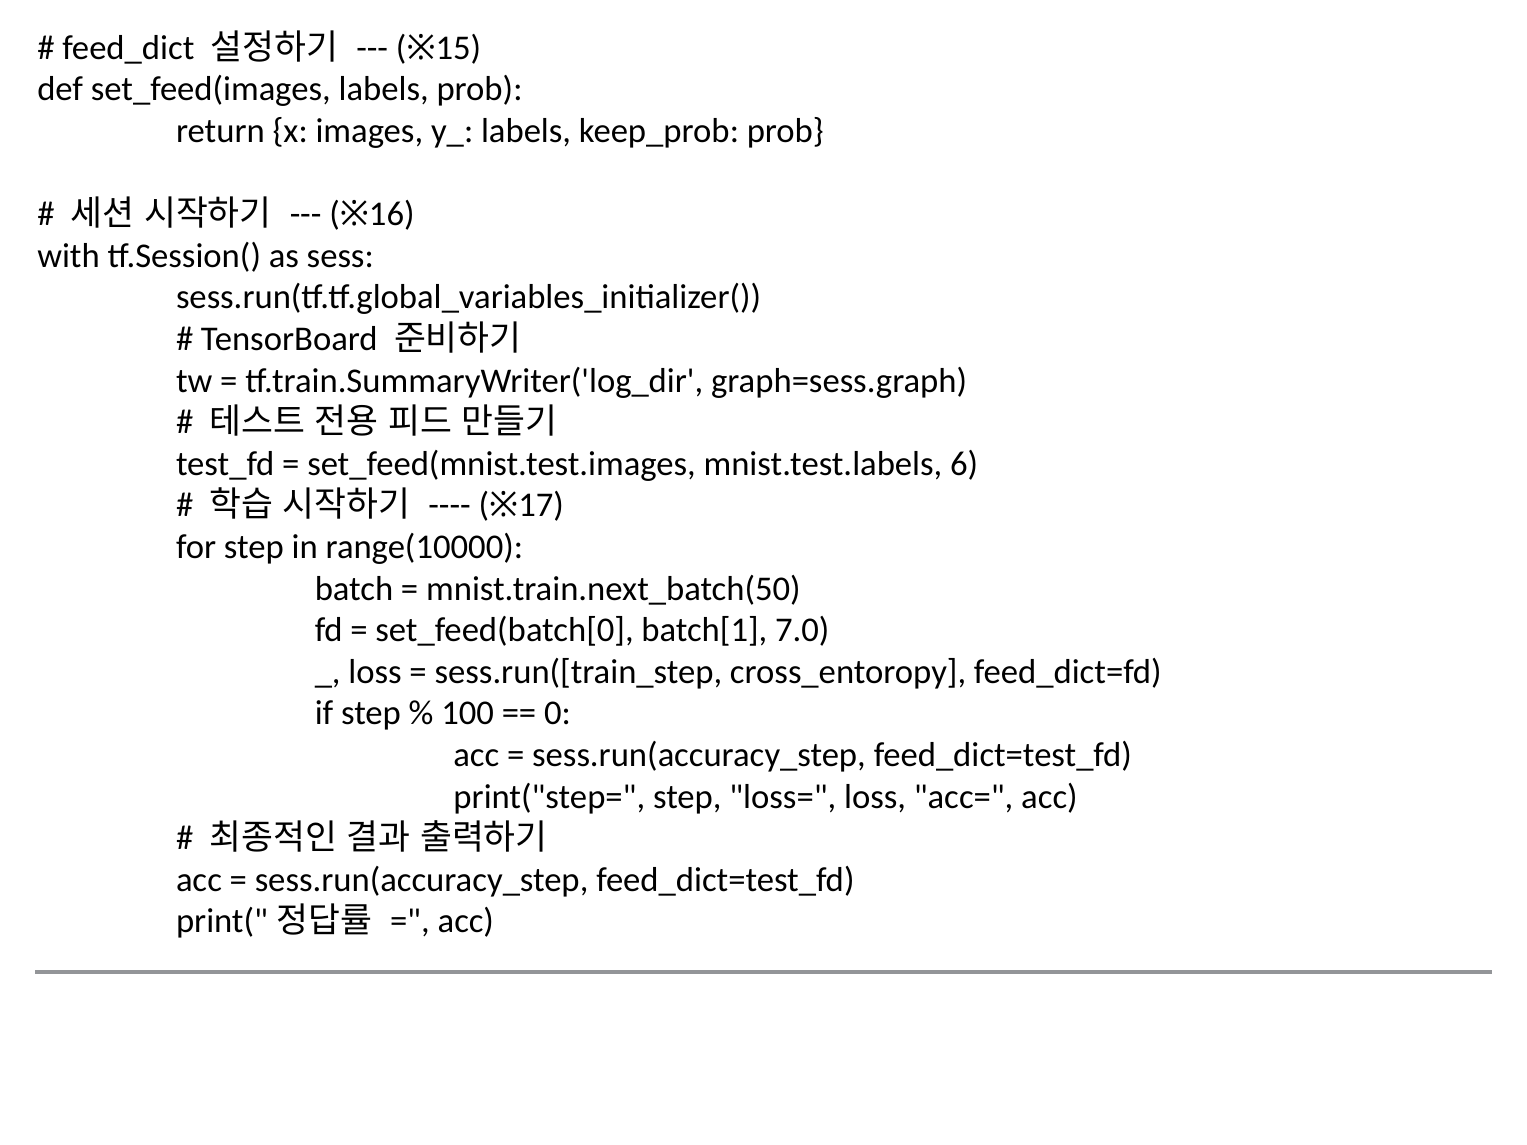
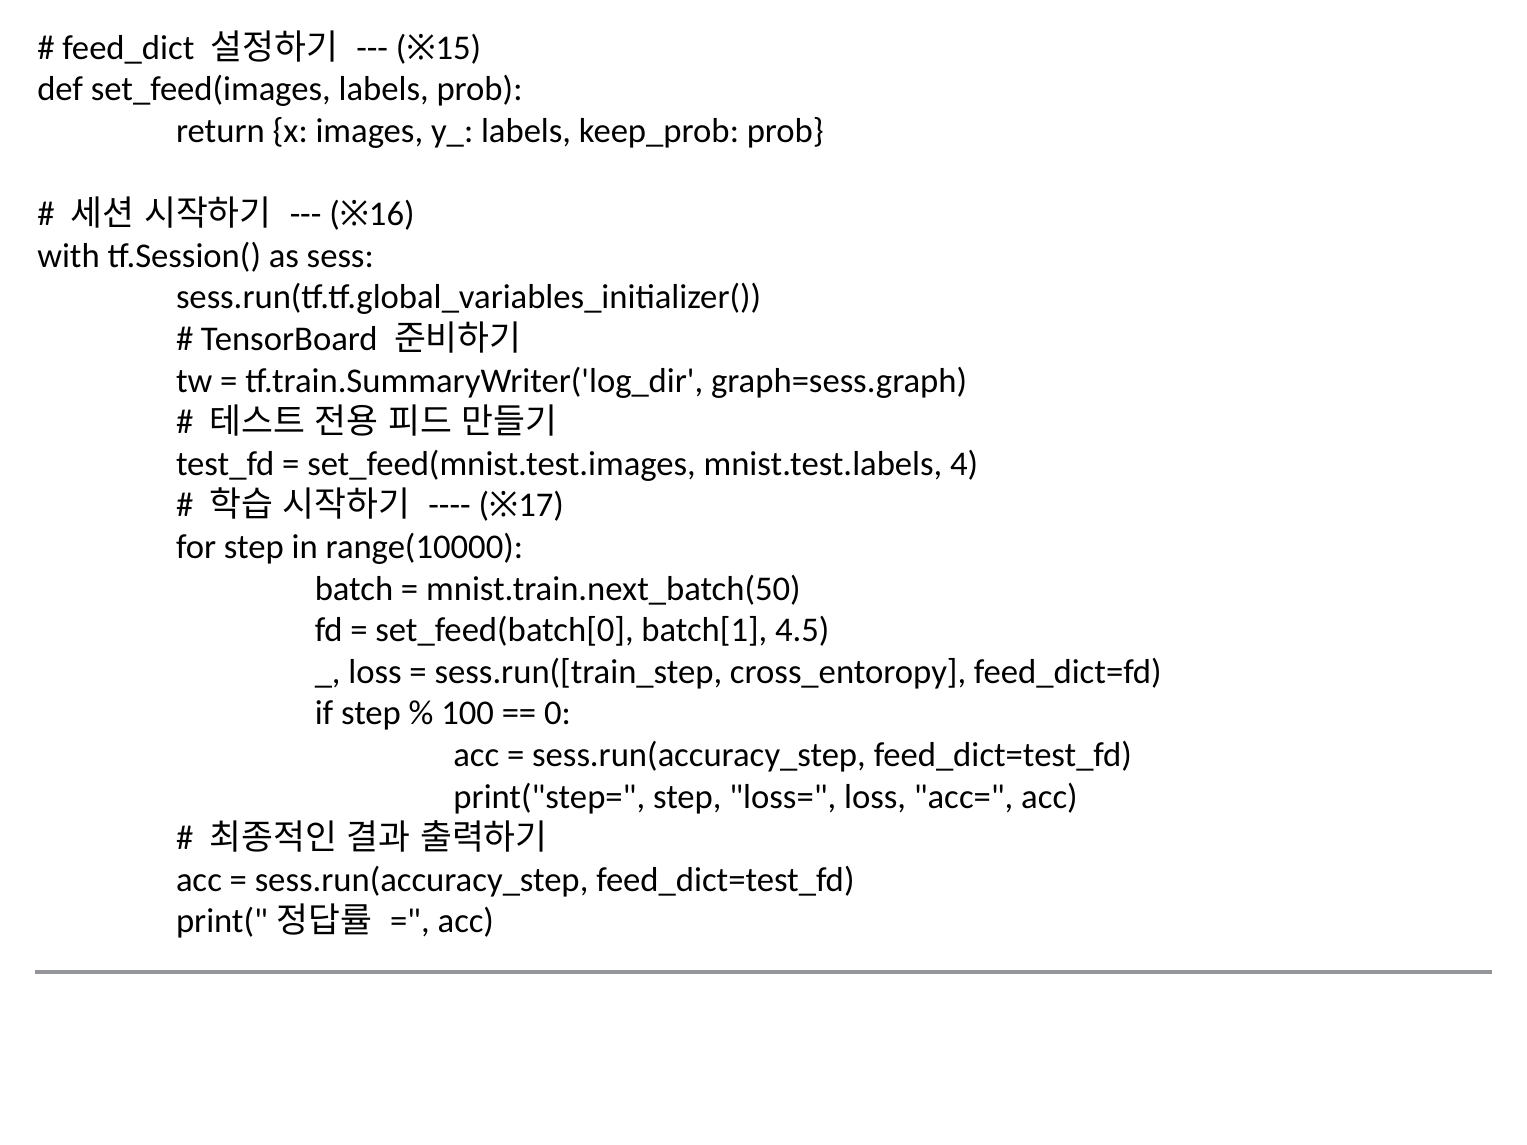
6: 6 -> 4
7.0: 7.0 -> 4.5
